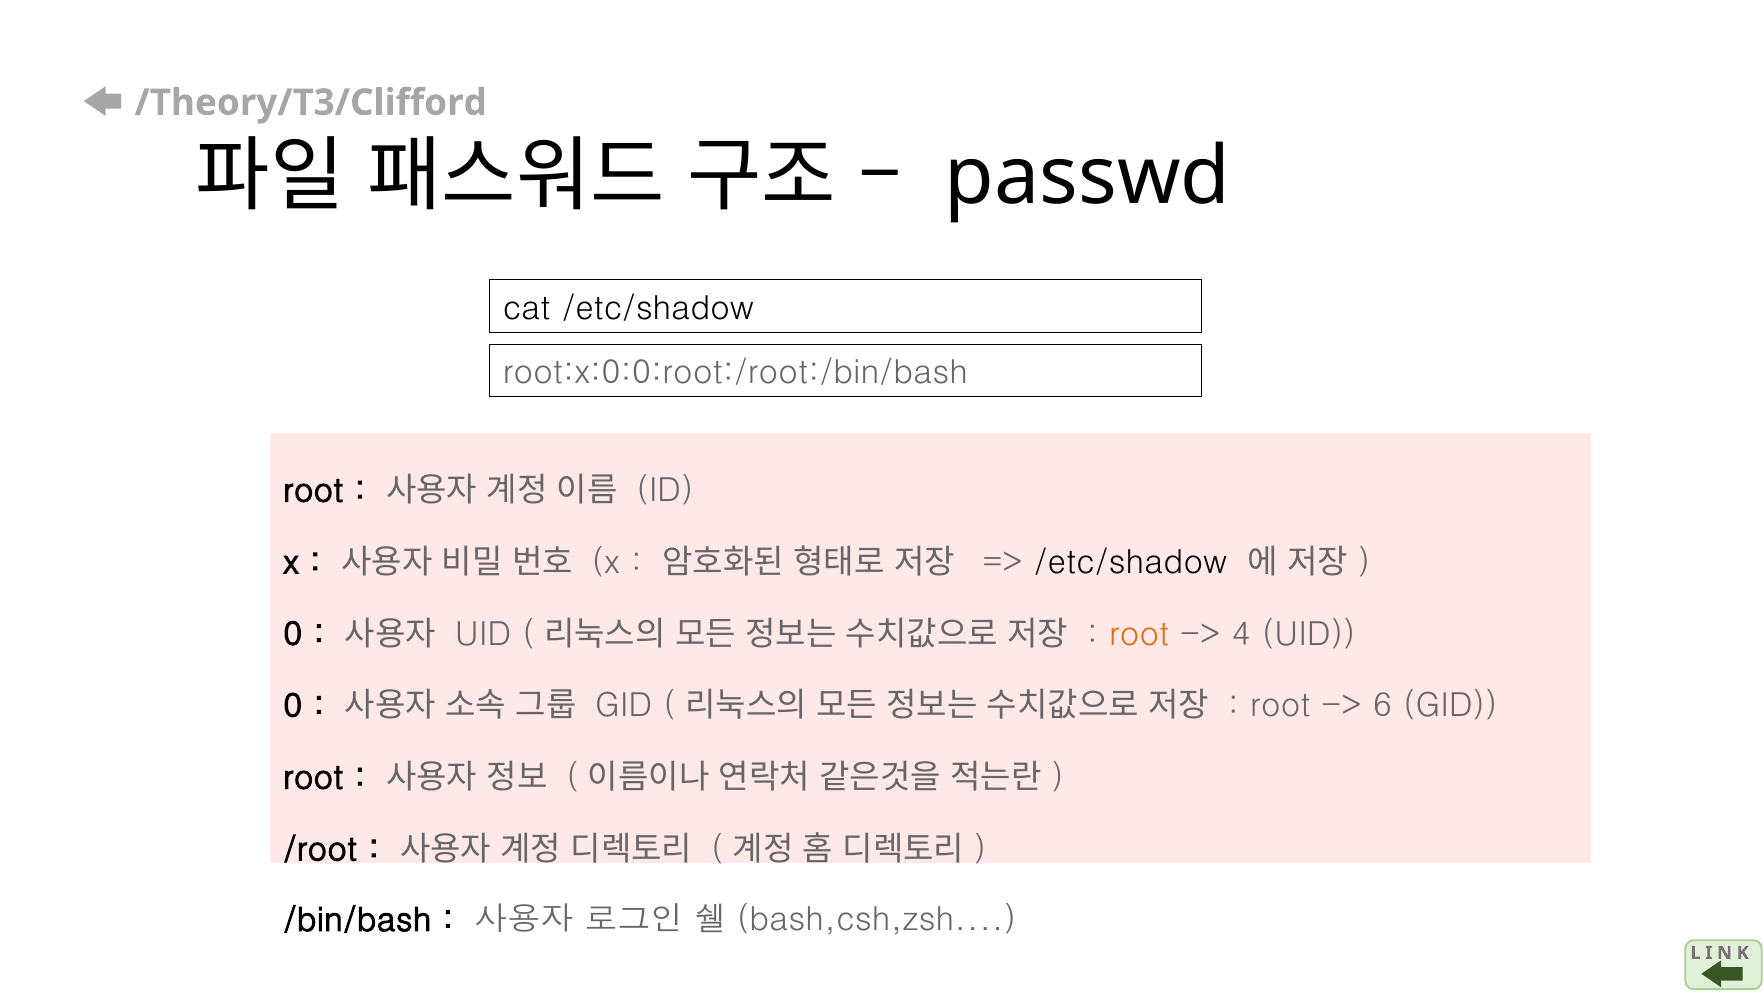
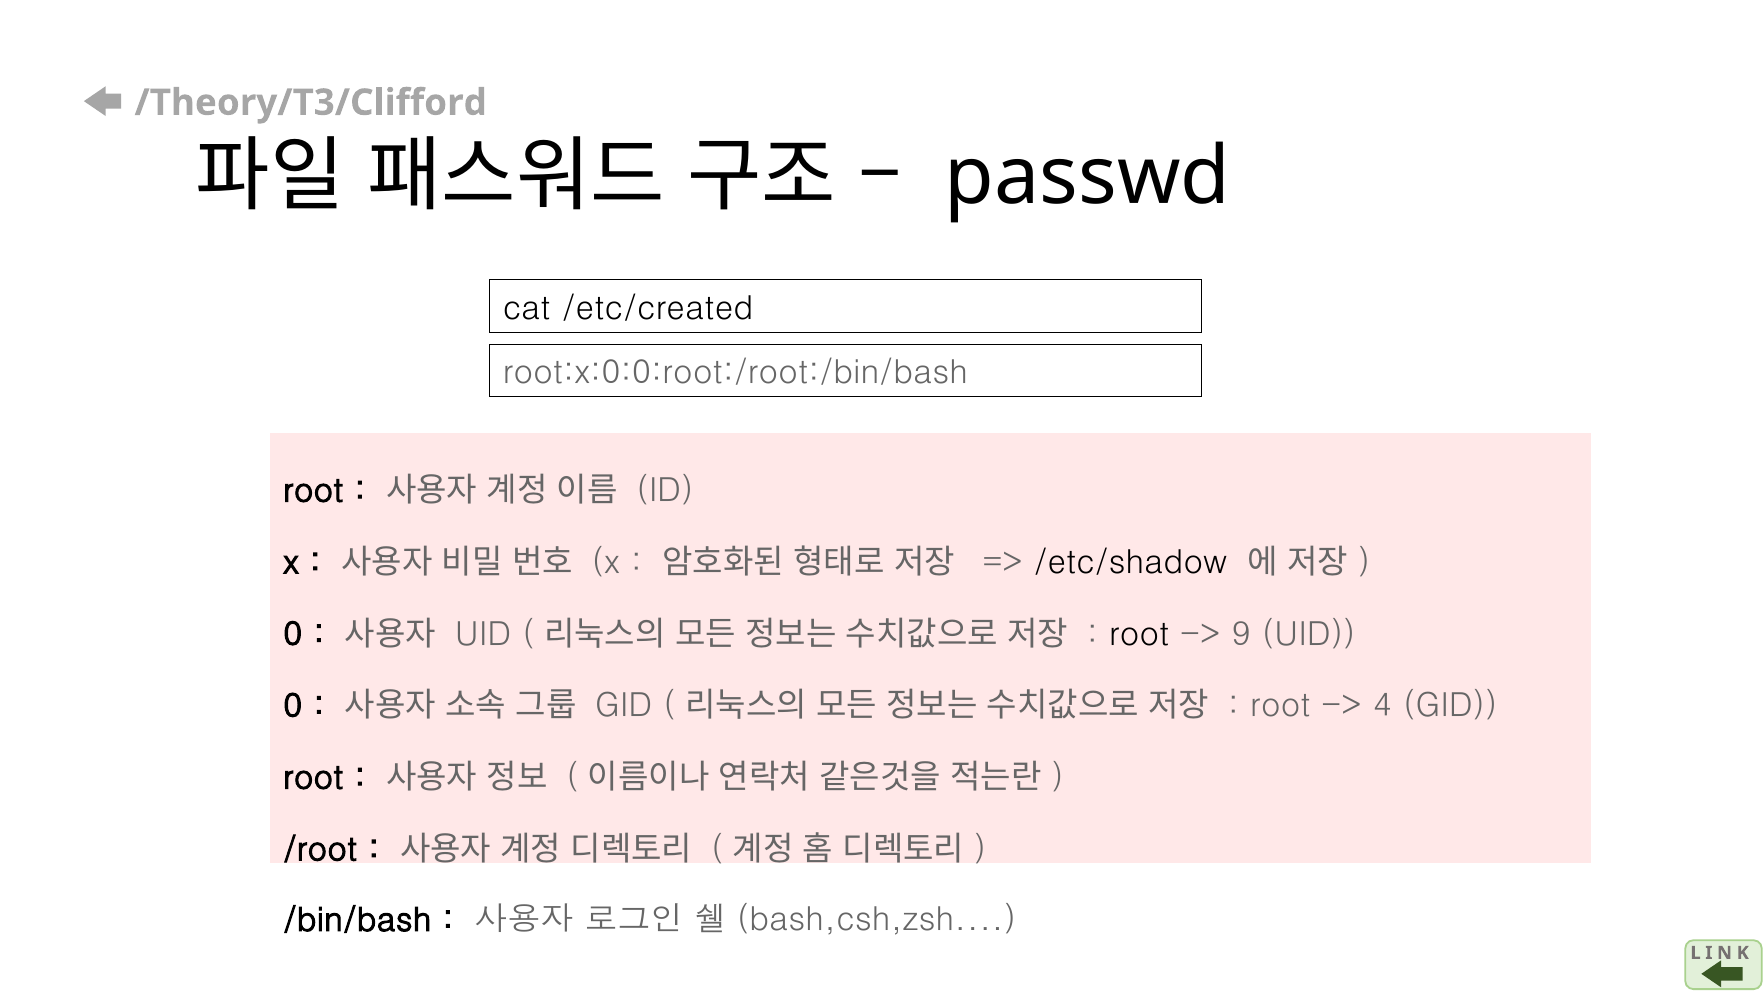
cat /etc/shadow: /etc/shadow -> /etc/created
root at (1139, 634) colour: orange -> black
4: 4 -> 9
6: 6 -> 4
